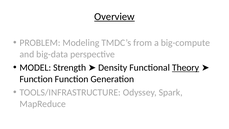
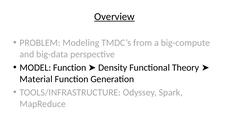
MODEL Strength: Strength -> Function
Theory underline: present -> none
Function at (36, 79): Function -> Material
